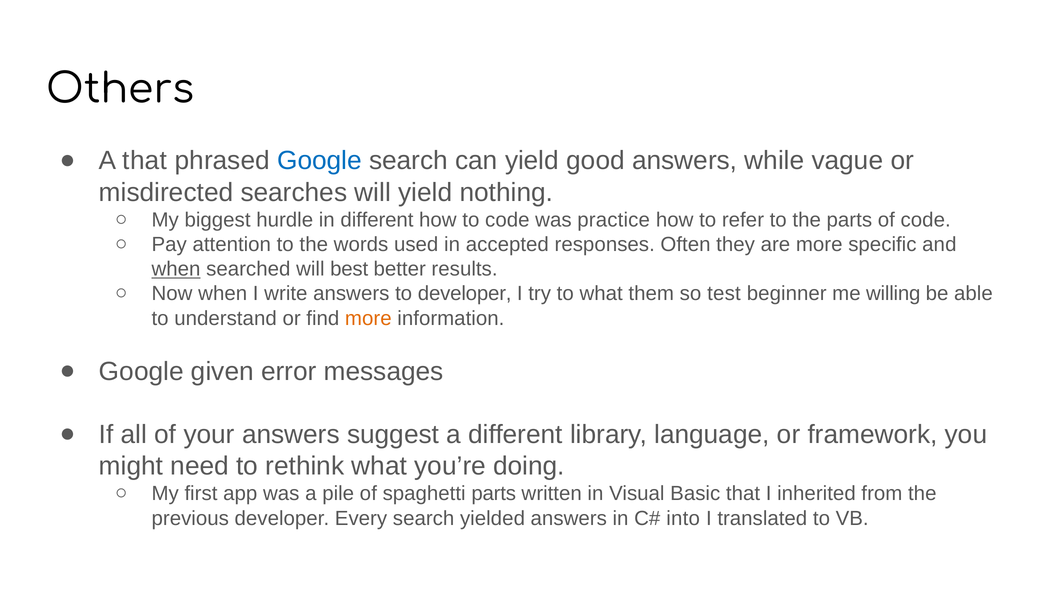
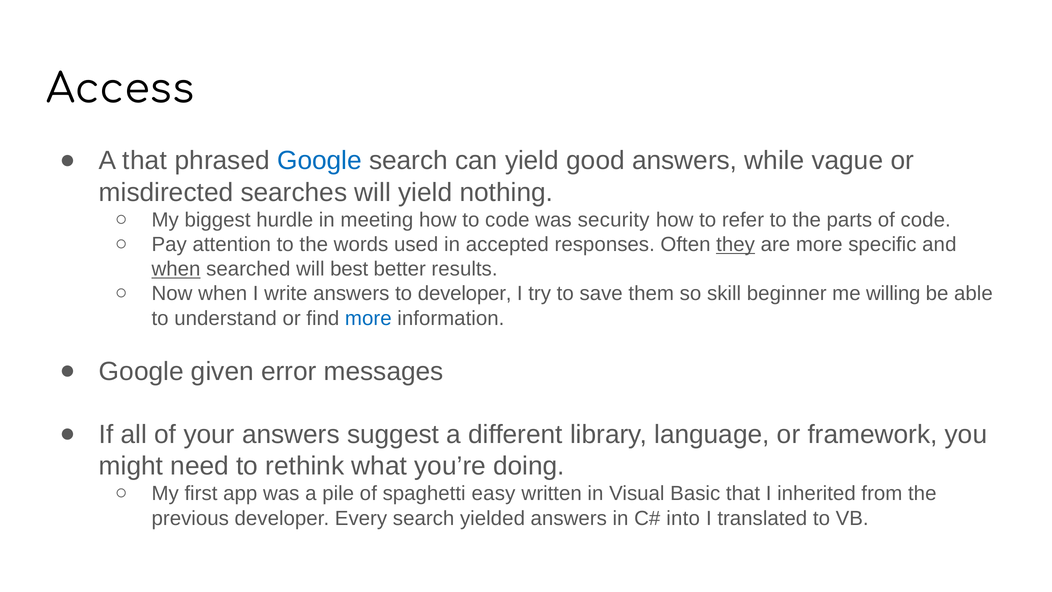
Others: Others -> Access
in different: different -> meeting
practice: practice -> security
they underline: none -> present
to what: what -> save
test: test -> skill
more at (368, 318) colour: orange -> blue
spaghetti parts: parts -> easy
